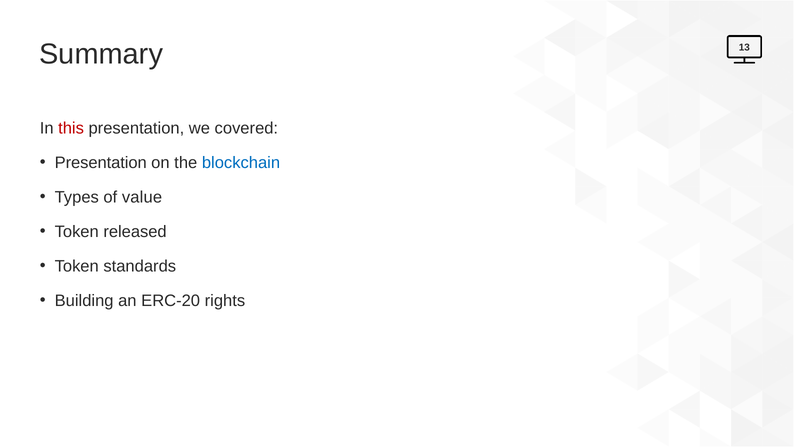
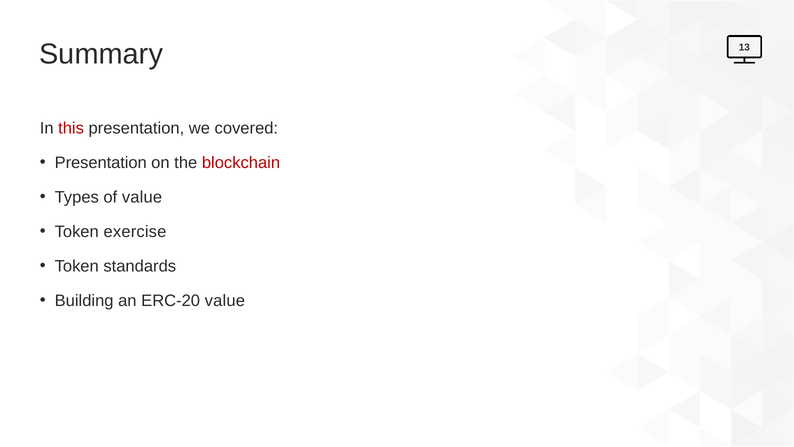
blockchain colour: blue -> red
released: released -> exercise
ERC-20 rights: rights -> value
